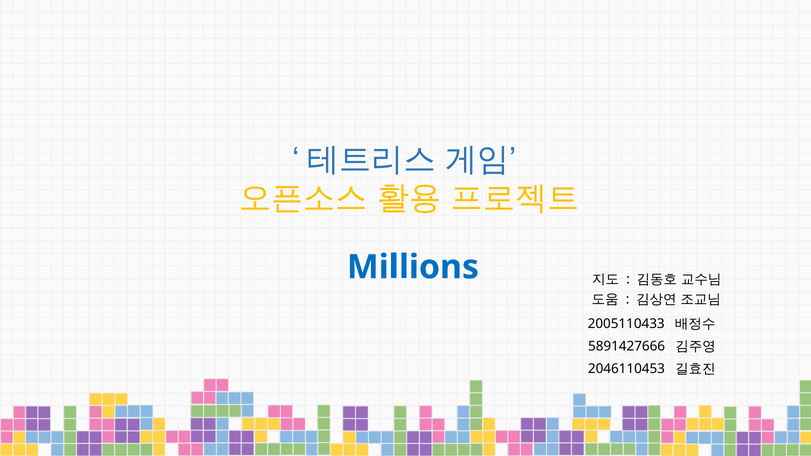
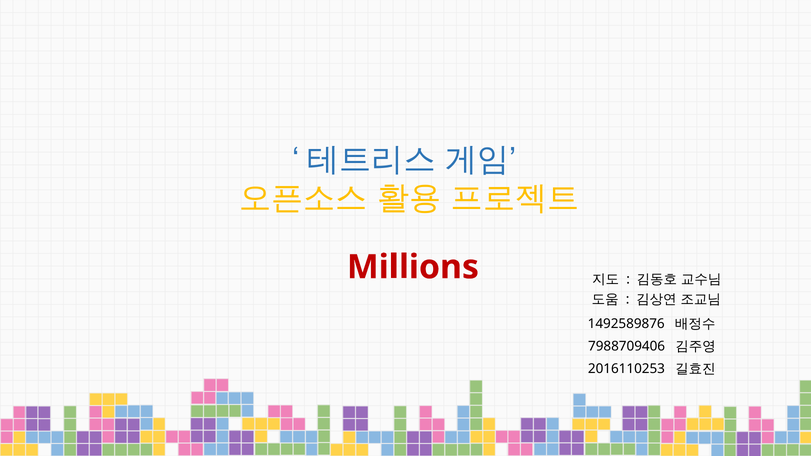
Millions colour: blue -> red
2005110433: 2005110433 -> 1492589876
5891427666: 5891427666 -> 7988709406
2046110453: 2046110453 -> 2016110253
